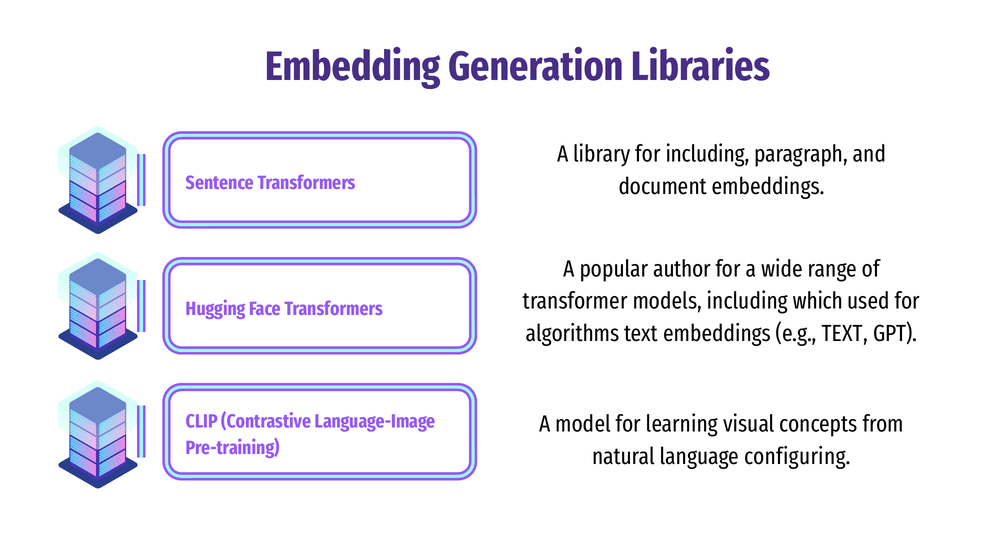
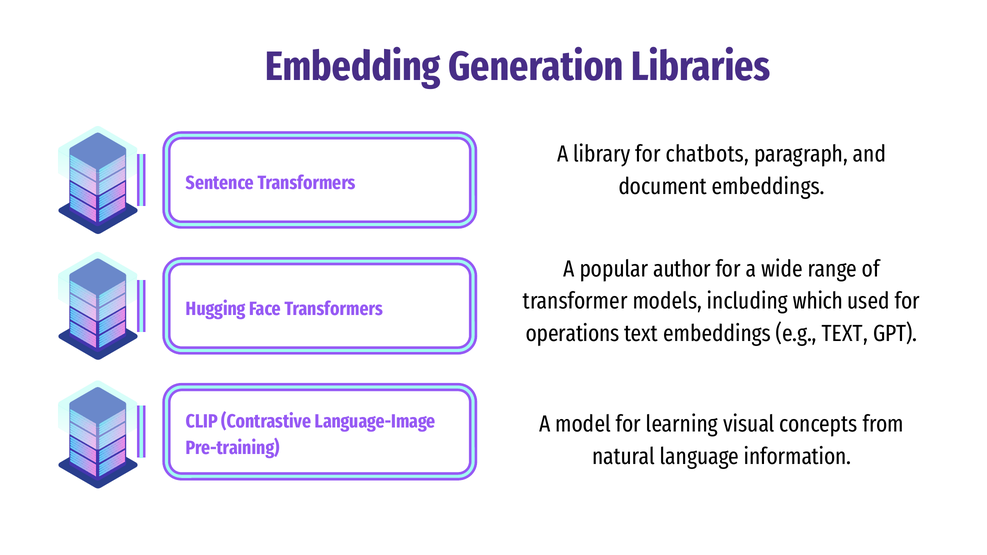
for including: including -> chatbots
algorithms: algorithms -> operations
configuring: configuring -> information
